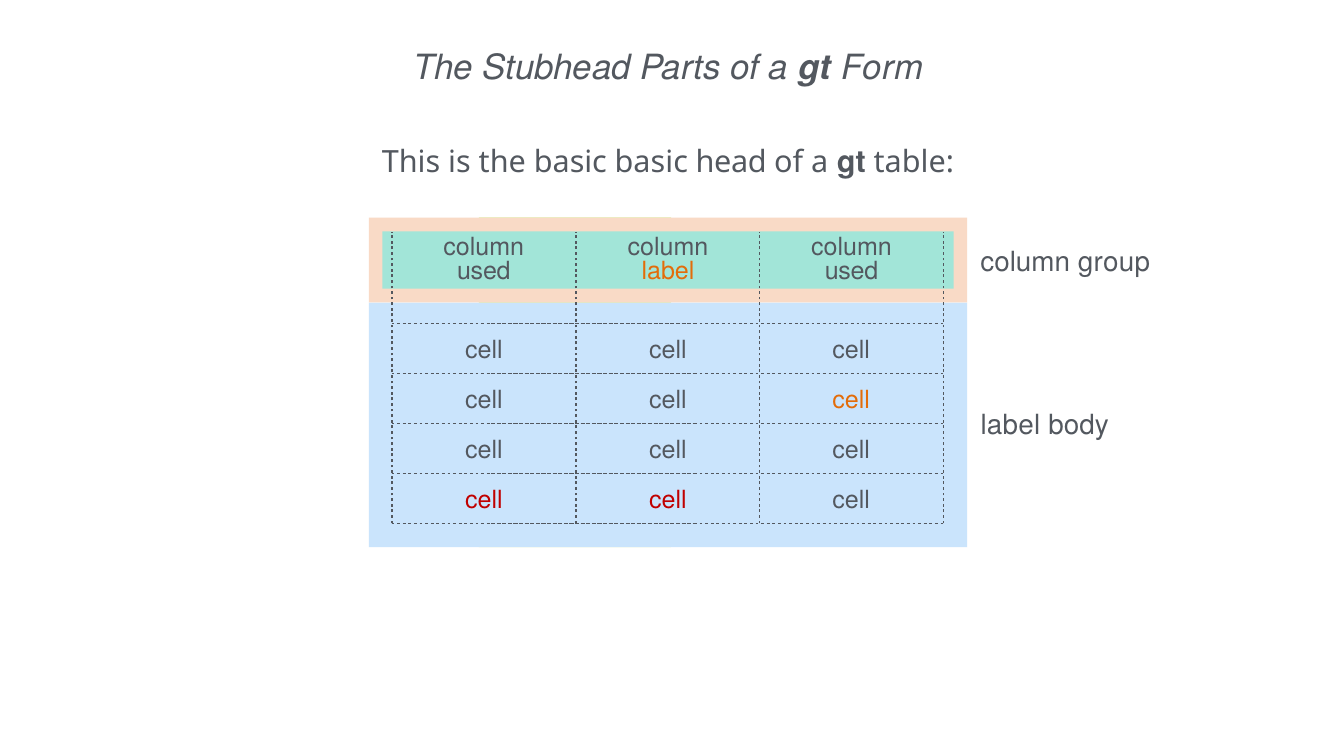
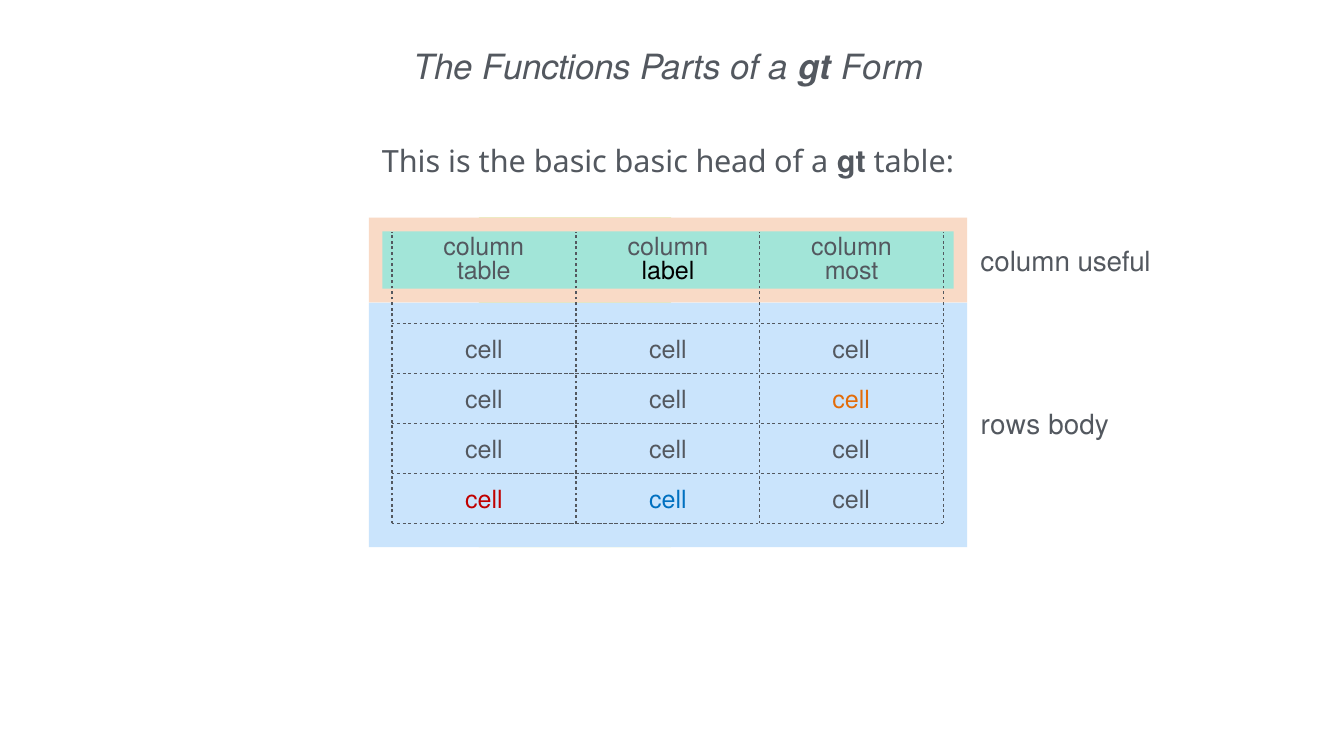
The Stubhead: Stubhead -> Functions
group: group -> useful
used at (484, 271): used -> table
label at (668, 271) colour: orange -> black
used at (852, 271): used -> most
label at (1010, 426): label -> rows
cell at (668, 500) colour: red -> blue
